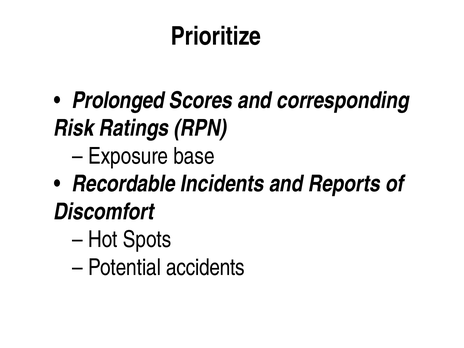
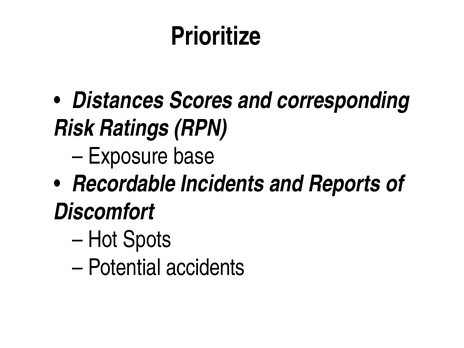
Prolonged: Prolonged -> Distances
